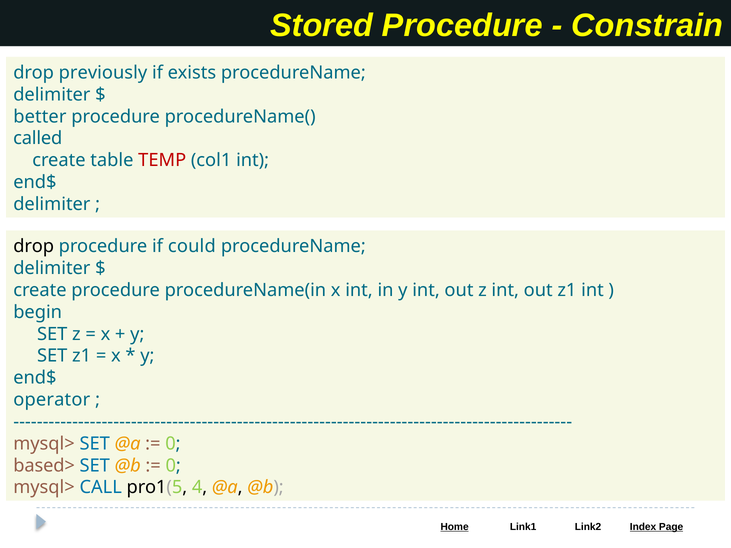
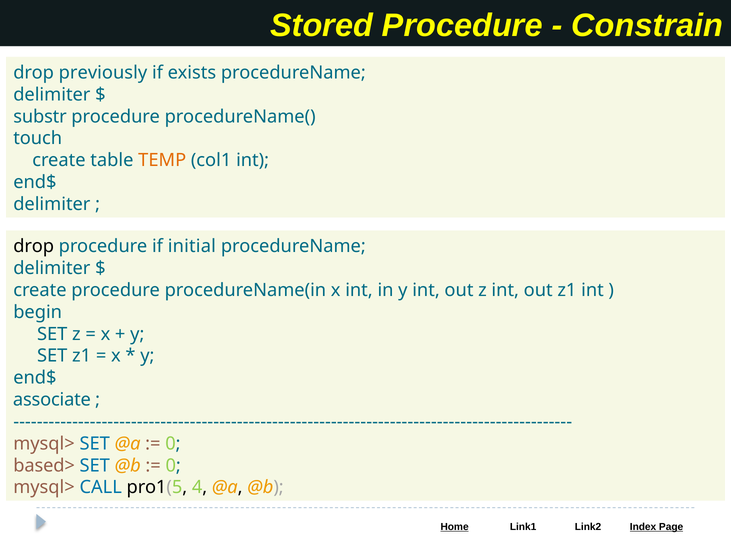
better: better -> substr
called: called -> touch
TEMP colour: red -> orange
could: could -> initial
operator: operator -> associate
